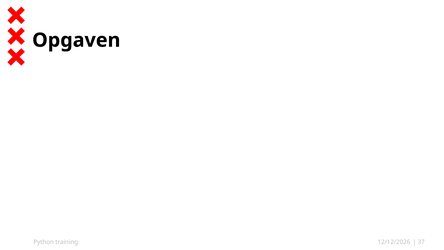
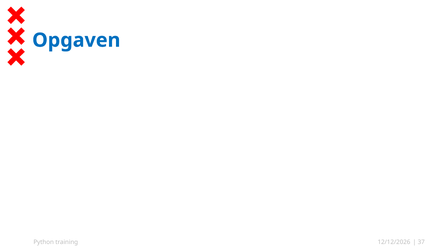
Opgaven colour: black -> blue
